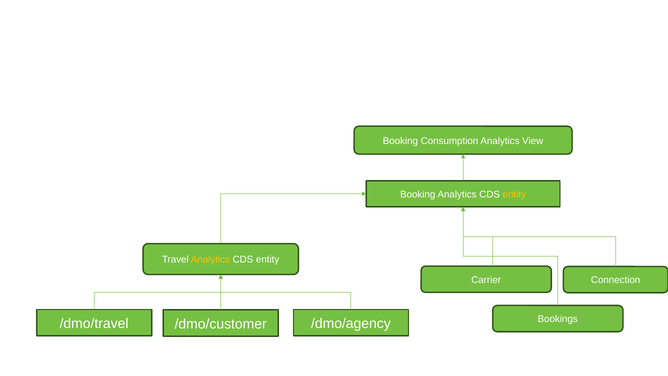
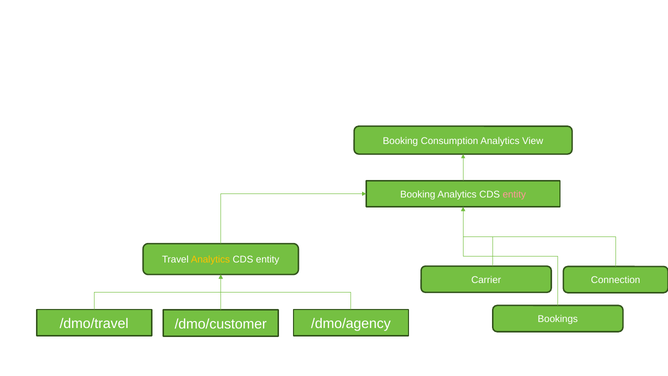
entity at (514, 194) colour: yellow -> pink
